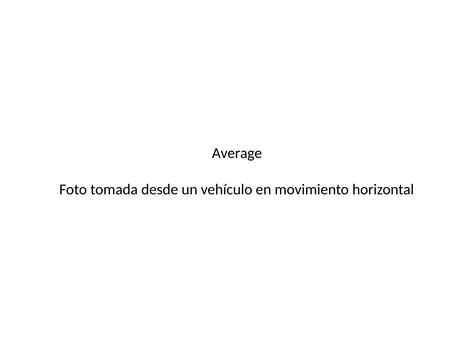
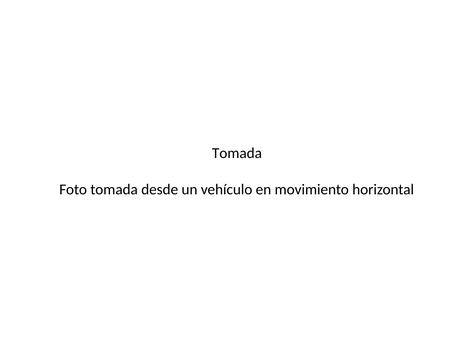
Average at (237, 154): Average -> Tomada
